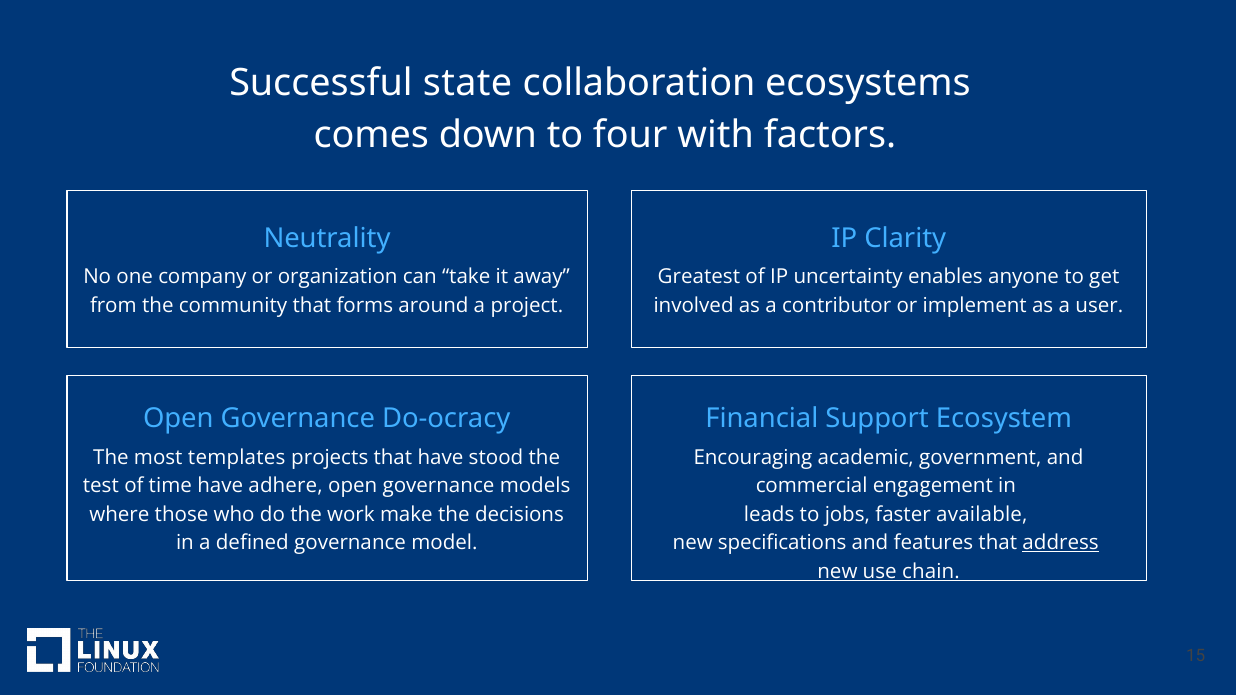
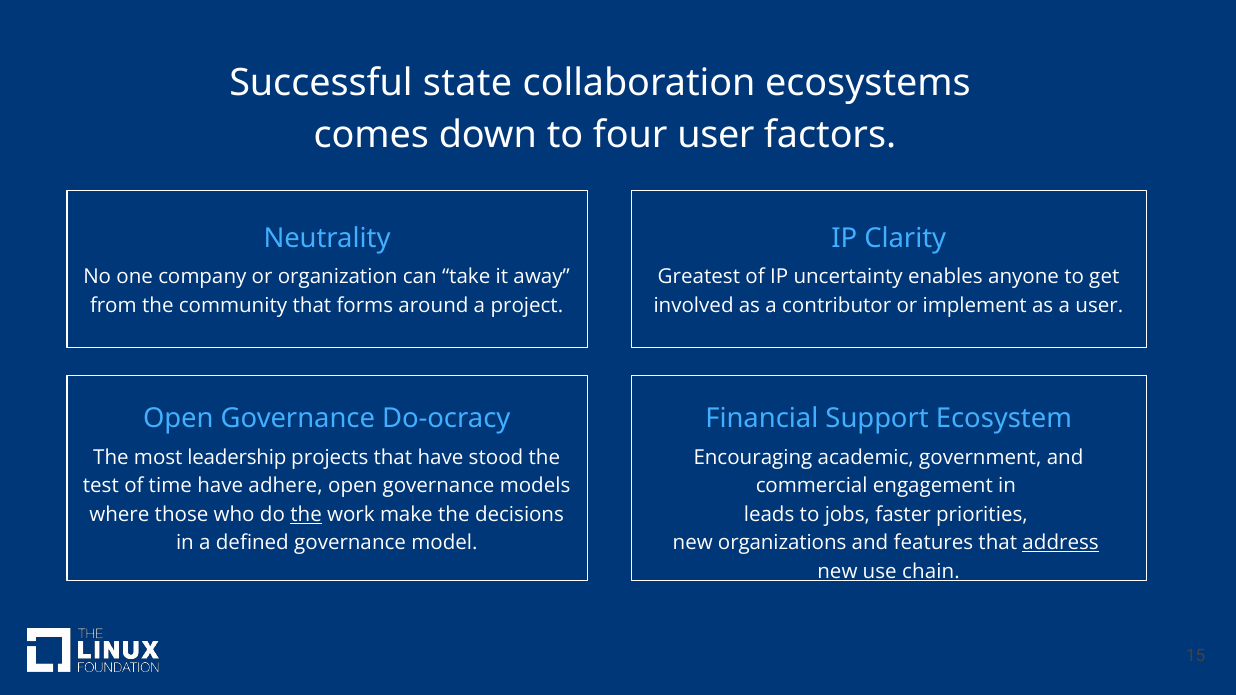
four with: with -> user
templates: templates -> leadership
the at (306, 515) underline: none -> present
available: available -> priorities
specifications: specifications -> organizations
